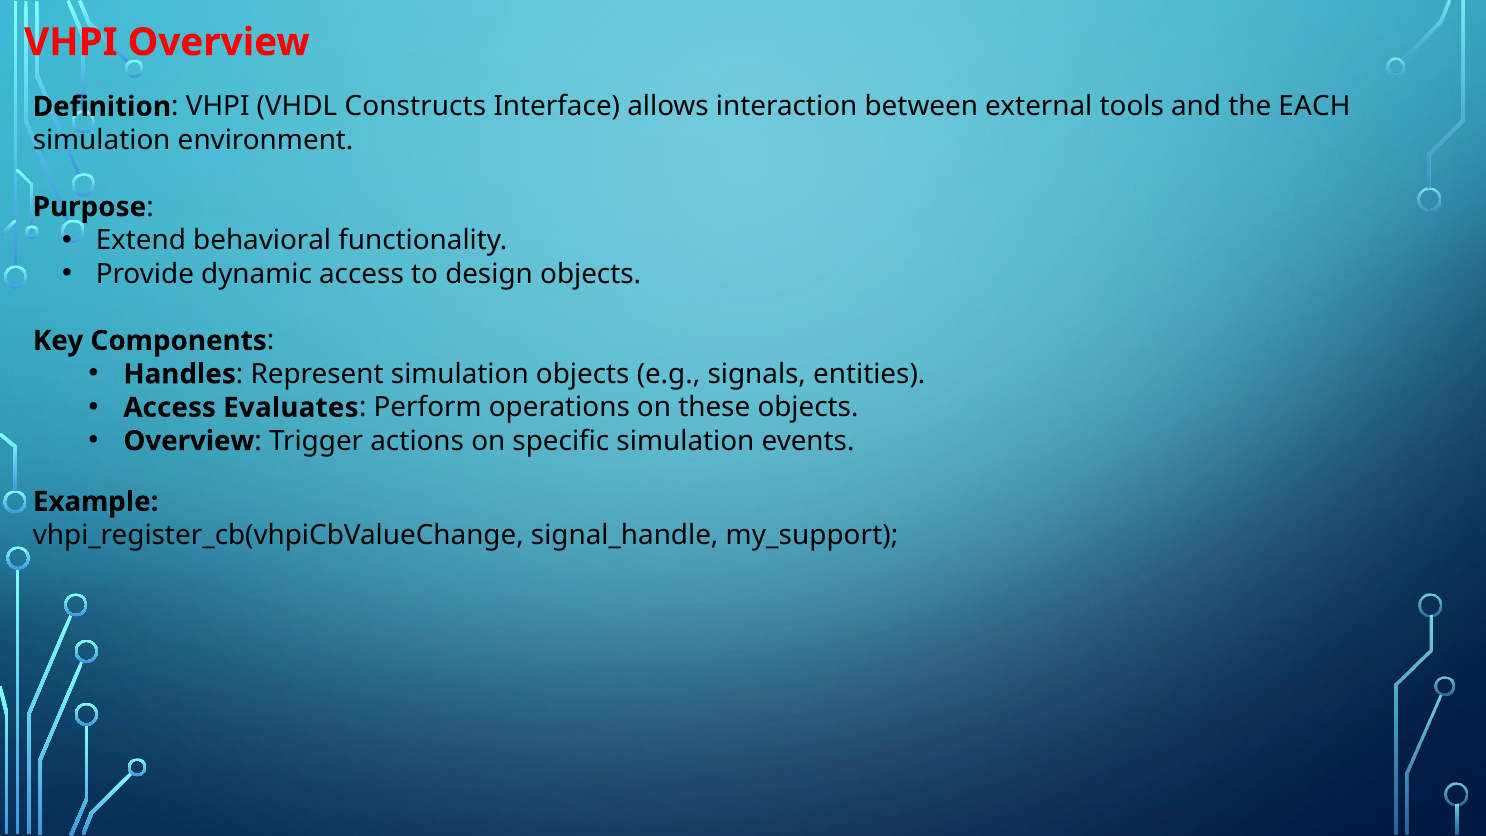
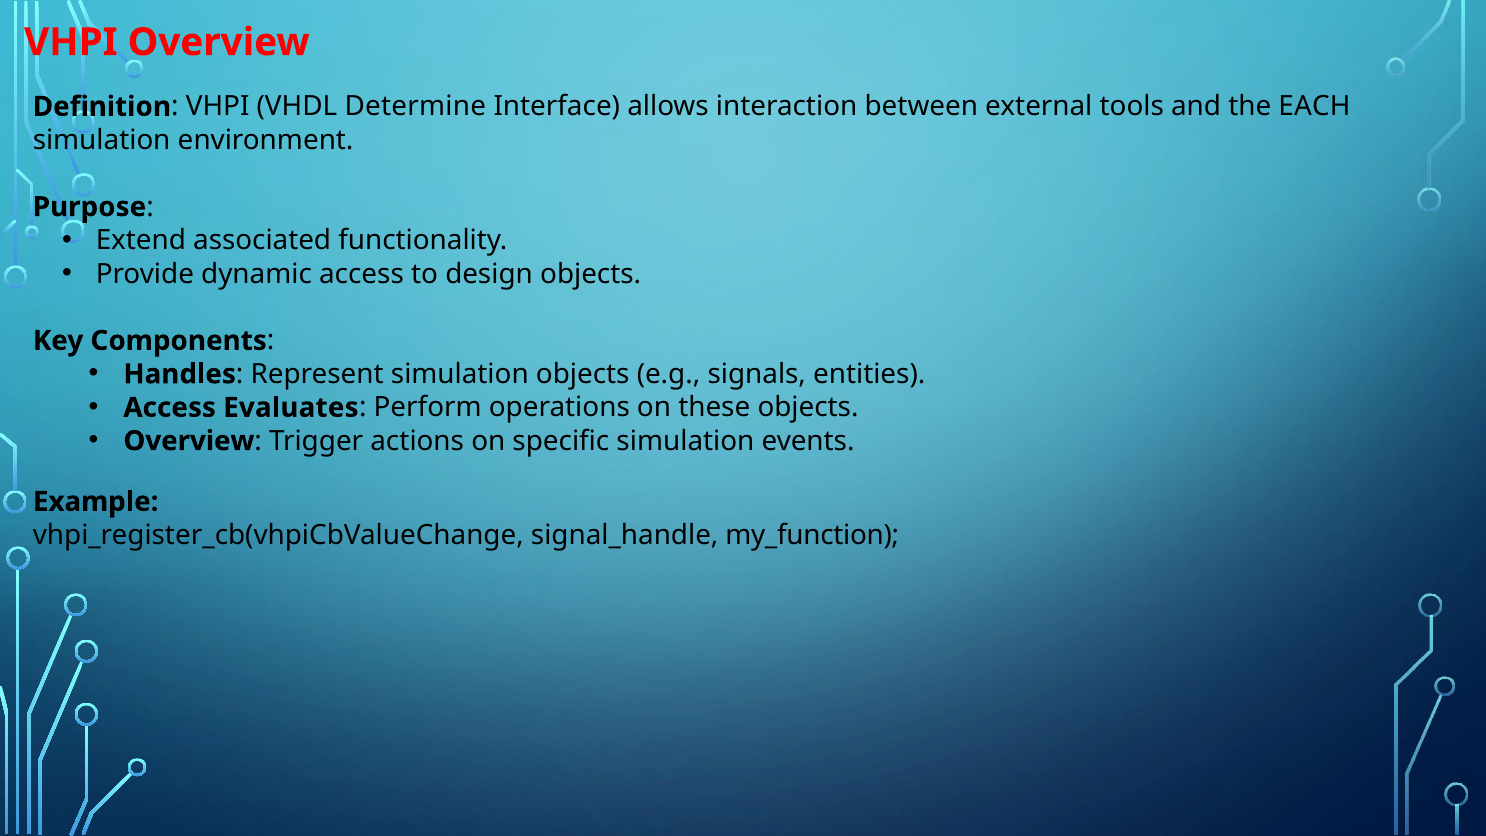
Constructs: Constructs -> Determine
behavioral: behavioral -> associated
my_support: my_support -> my_function
